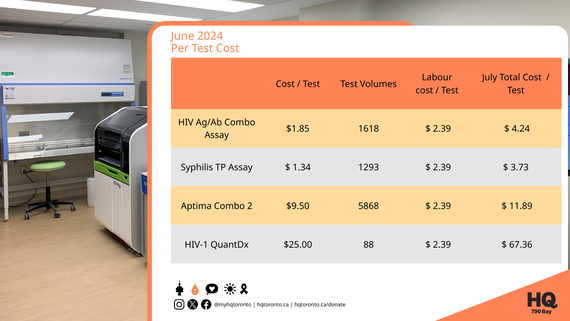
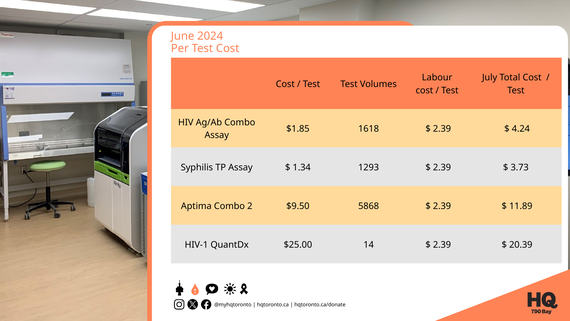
88: 88 -> 14
67.36: 67.36 -> 20.39
